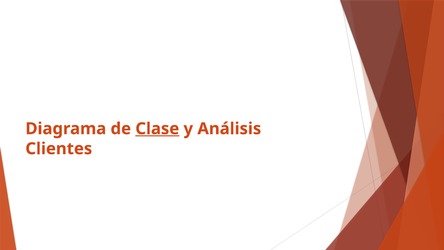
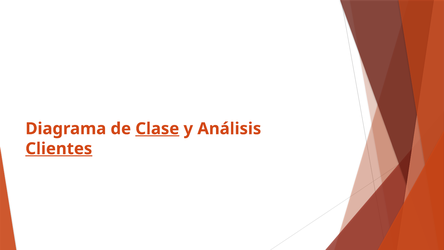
Clientes underline: none -> present
